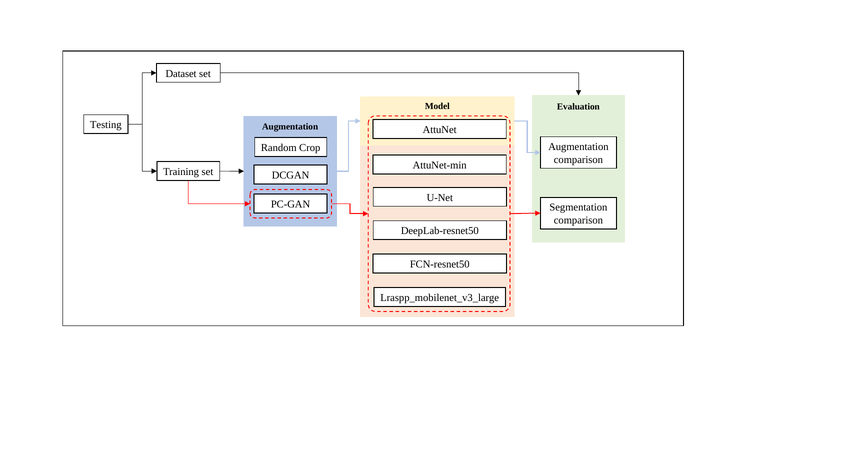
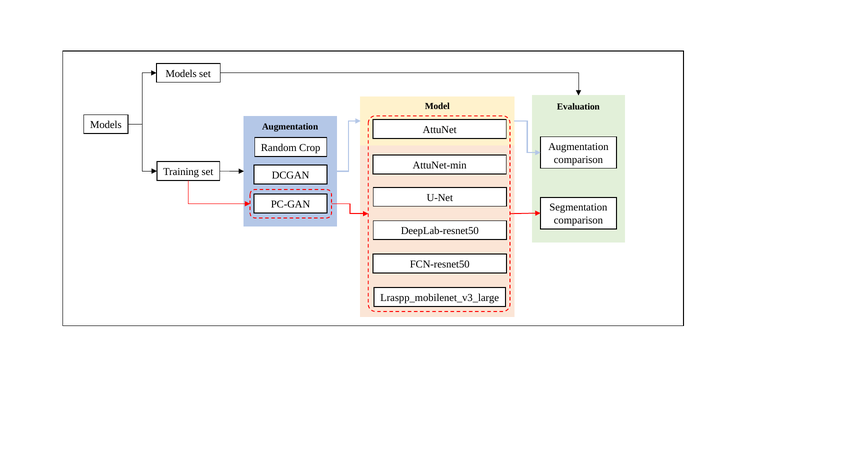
Dataset at (181, 74): Dataset -> Models
Testing at (106, 125): Testing -> Models
